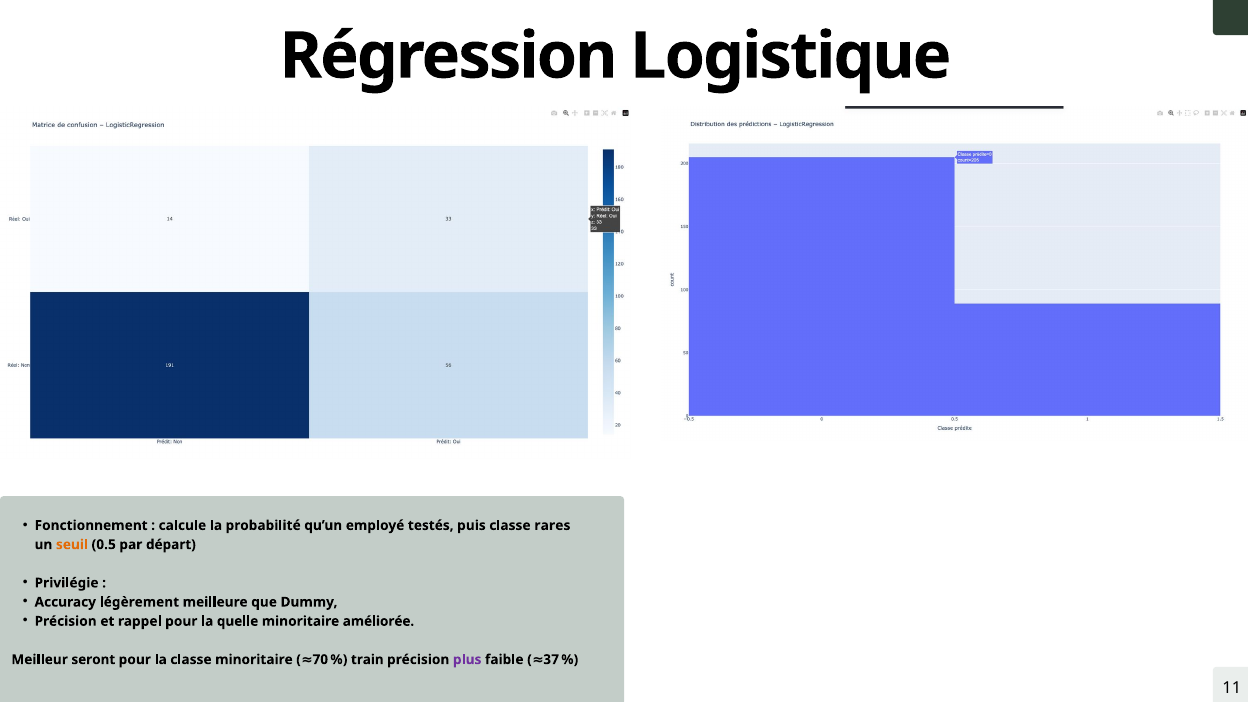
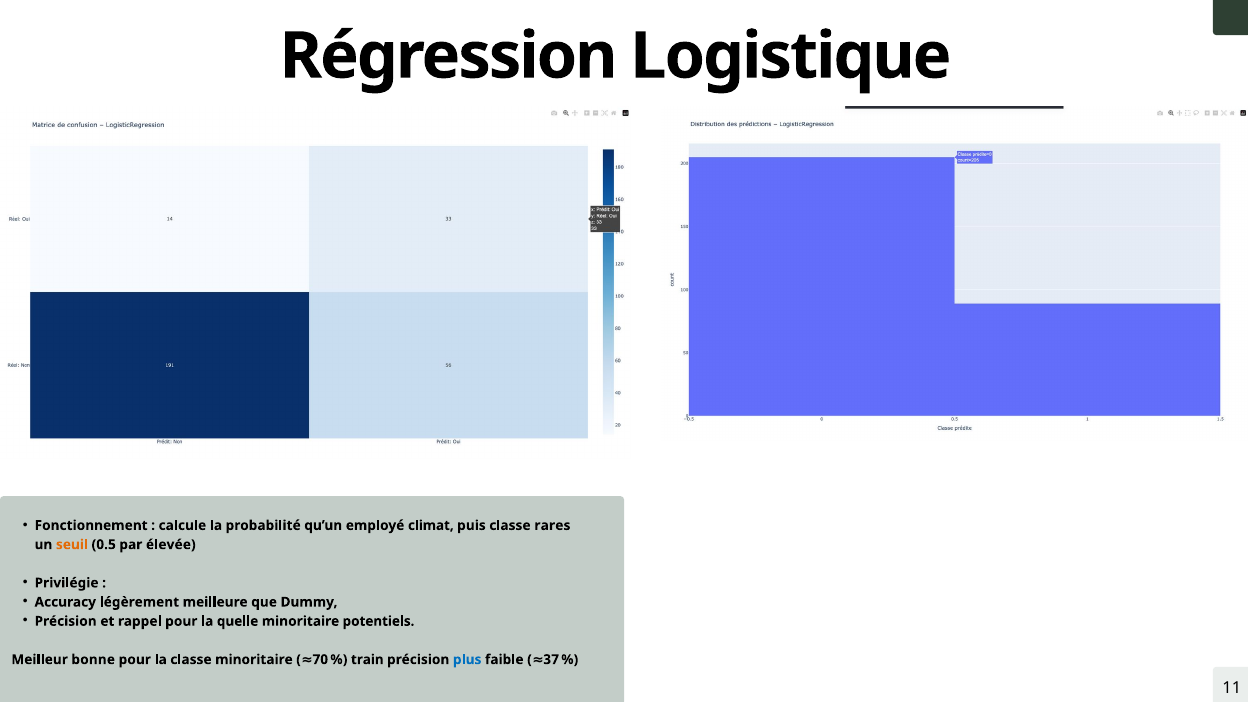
testés: testés -> climat
départ: départ -> élevée
améliorée: améliorée -> potentiels
seront: seront -> bonne
plus colour: purple -> blue
